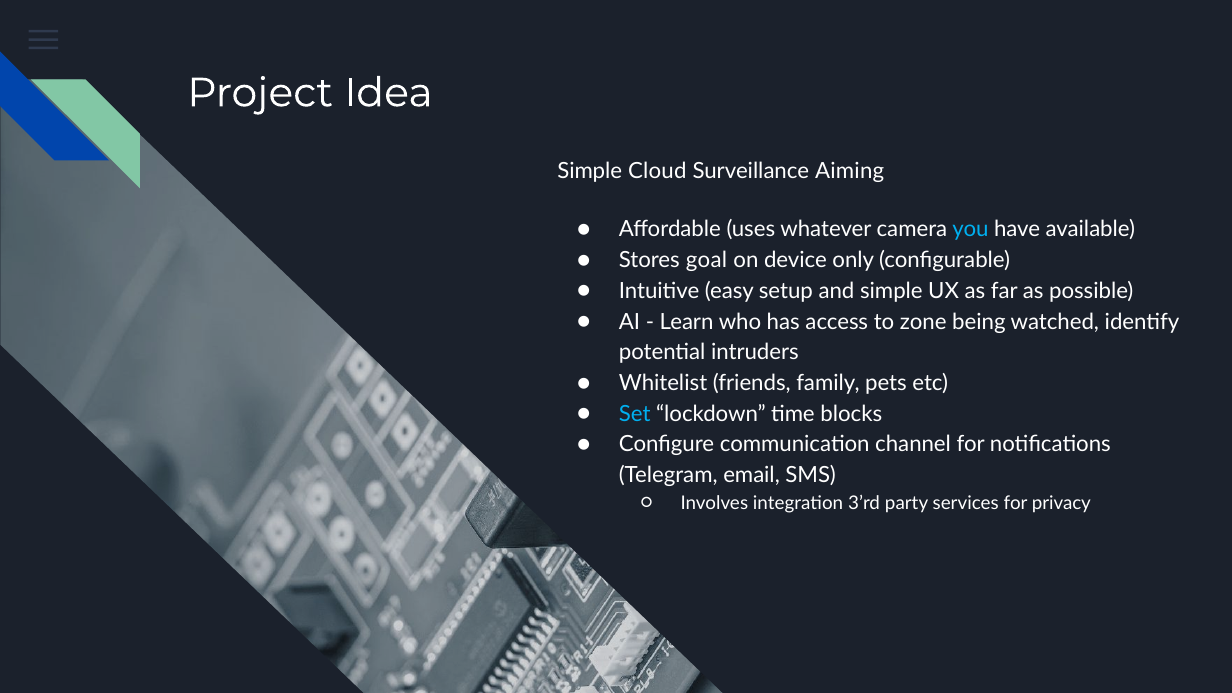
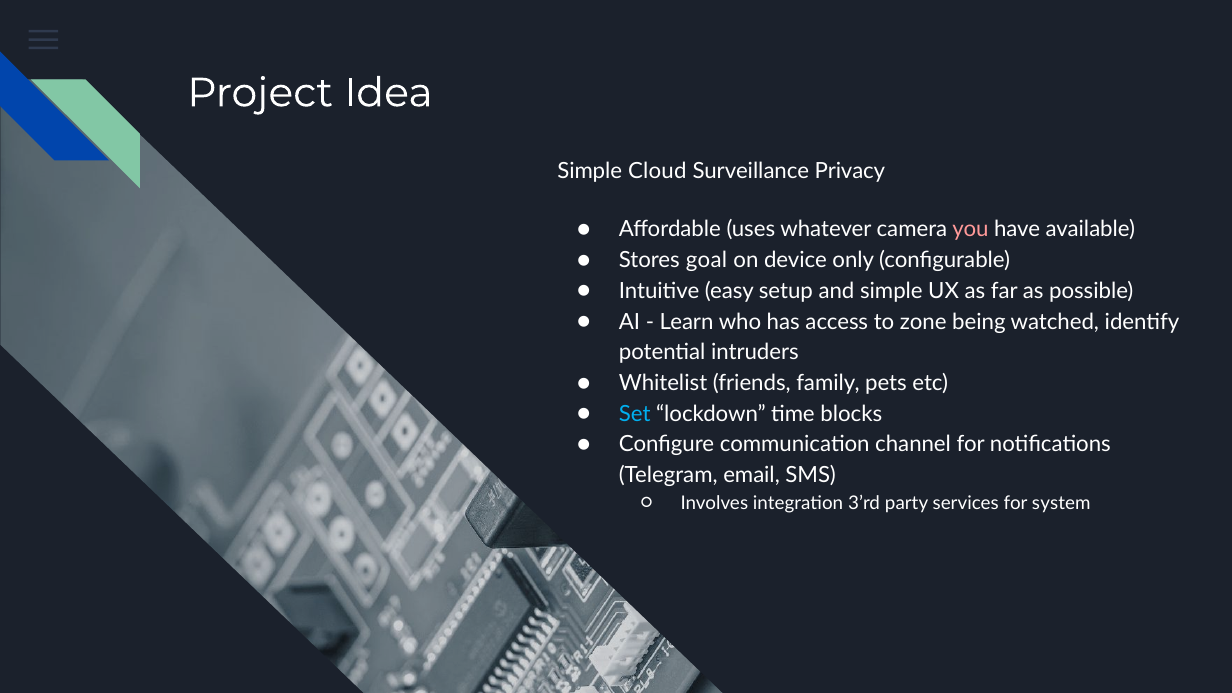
Aiming: Aiming -> Privacy
you colour: light blue -> pink
privacy: privacy -> system
